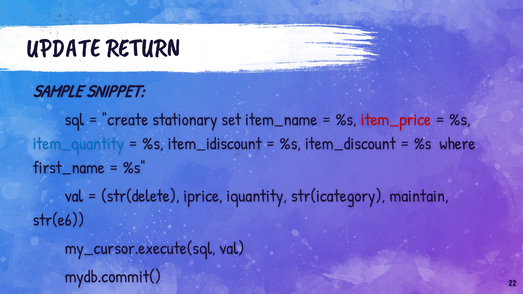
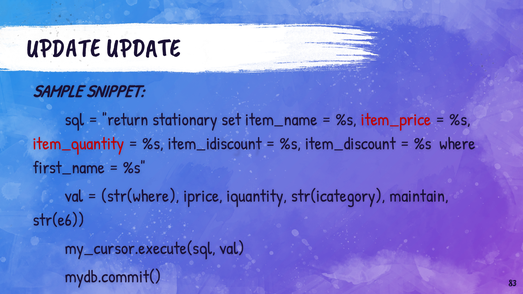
UPDATE RETURN: RETURN -> UPDATE
create: create -> return
item_quantity colour: blue -> red
str(delete: str(delete -> str(where
22: 22 -> 83
